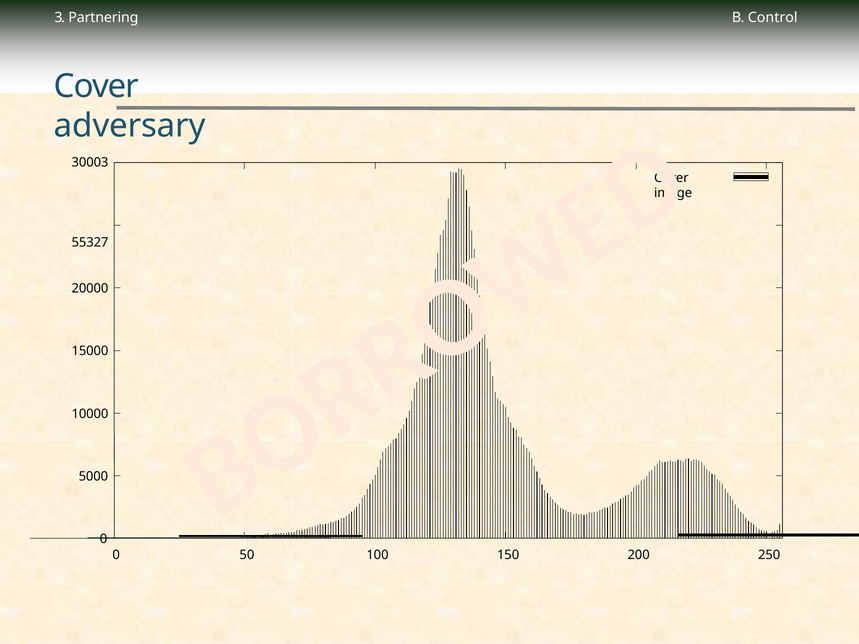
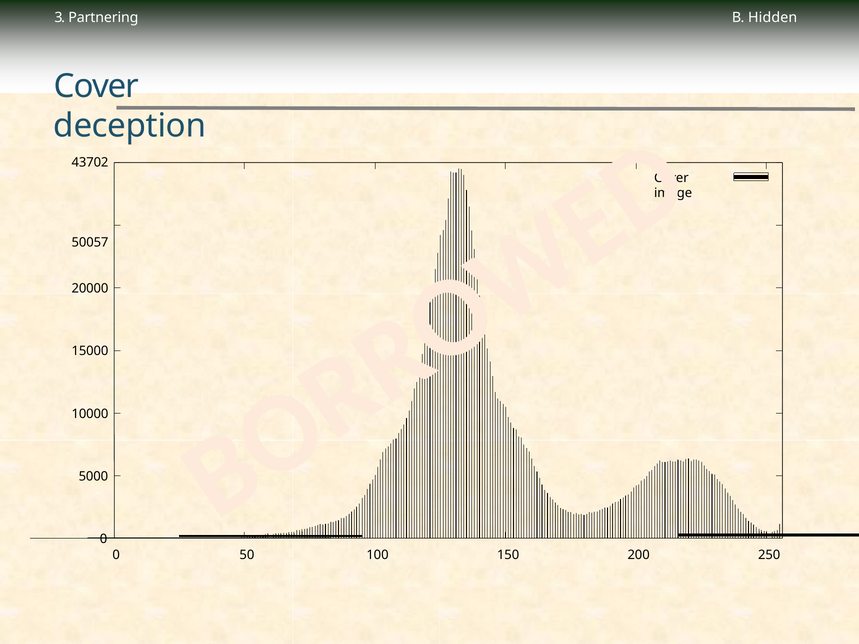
Control: Control -> Hidden
adversary: adversary -> deception
30003: 30003 -> 43702
55327: 55327 -> 50057
